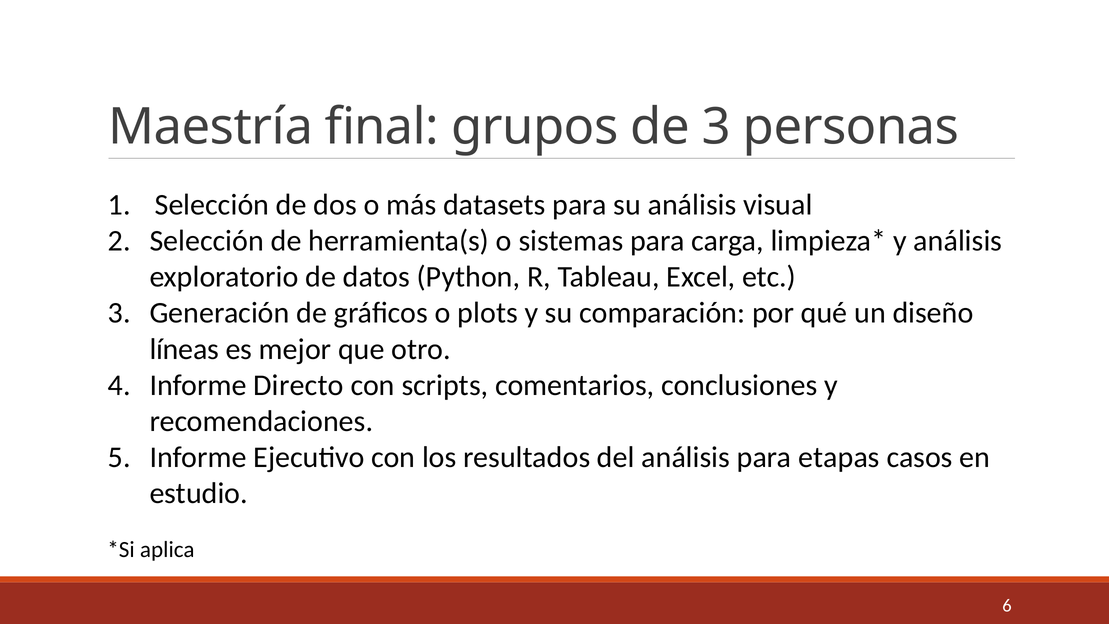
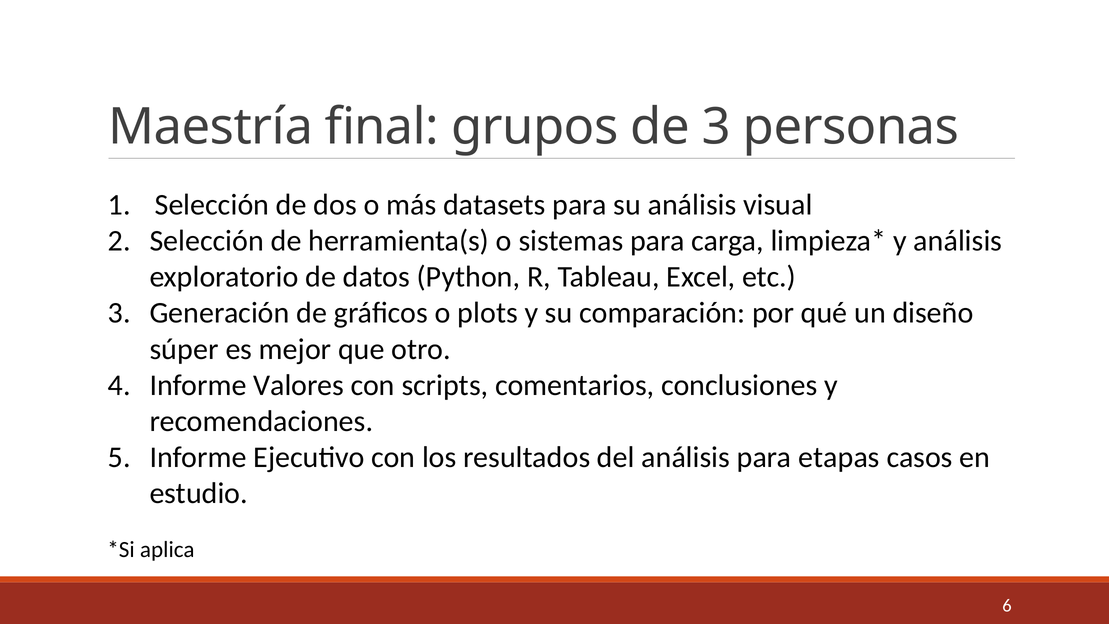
líneas: líneas -> súper
Directo: Directo -> Valores
